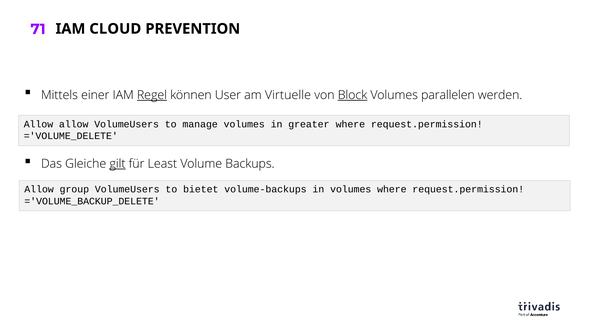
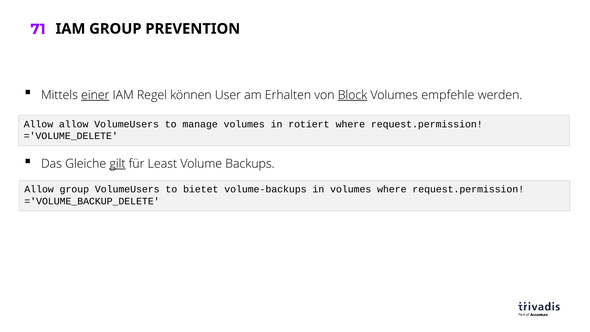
IAM CLOUD: CLOUD -> GROUP
einer underline: none -> present
Regel underline: present -> none
Virtuelle: Virtuelle -> Erhalten
parallelen: parallelen -> empfehle
greater: greater -> rotiert
